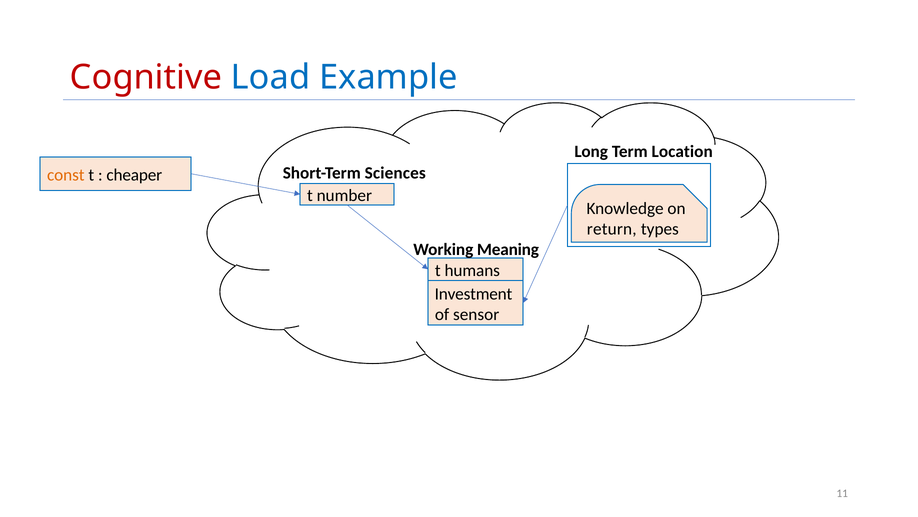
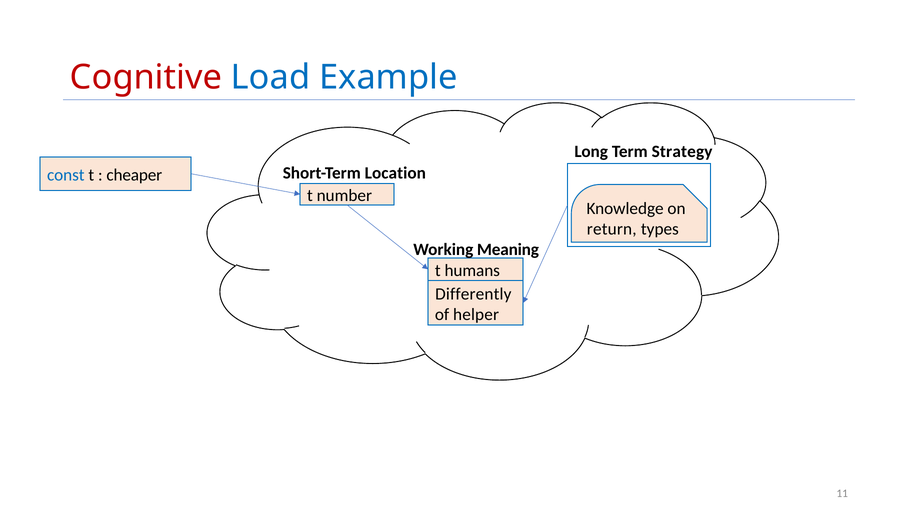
Location: Location -> Strategy
Sciences: Sciences -> Location
const colour: orange -> blue
Investment: Investment -> Differently
sensor: sensor -> helper
